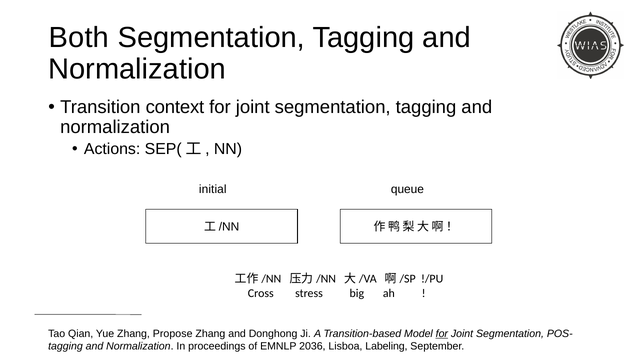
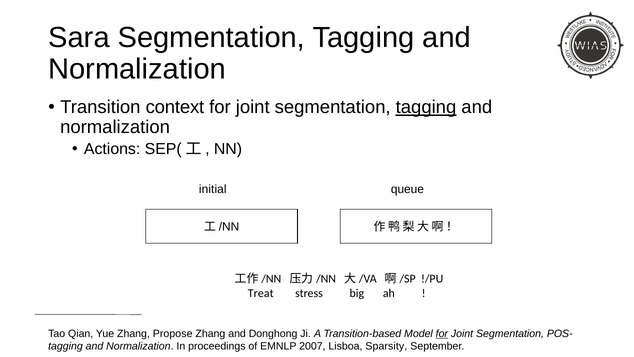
Both: Both -> Sara
tagging at (426, 107) underline: none -> present
Cross: Cross -> Treat
2036: 2036 -> 2007
Labeling: Labeling -> Sparsity
